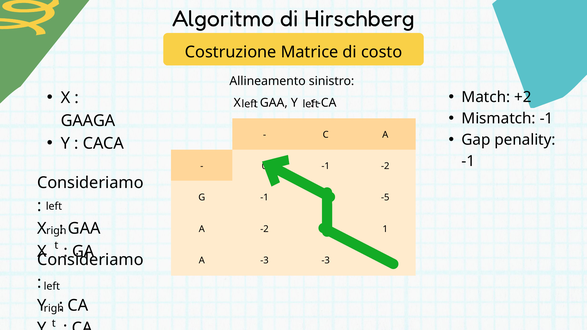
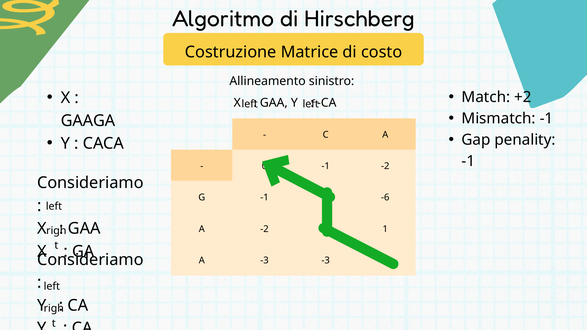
-5: -5 -> -6
